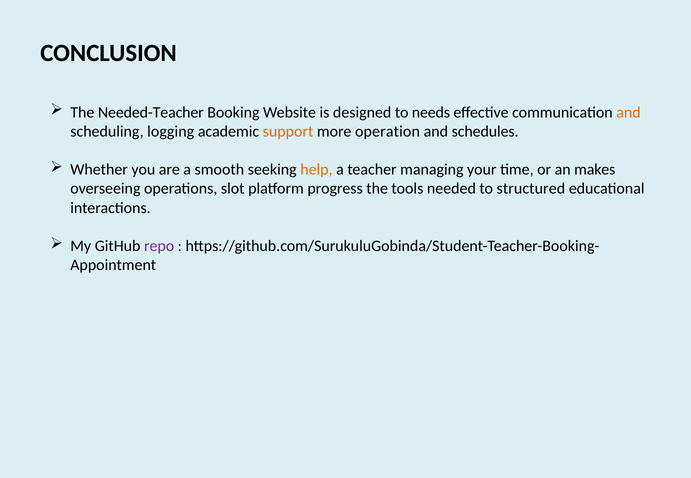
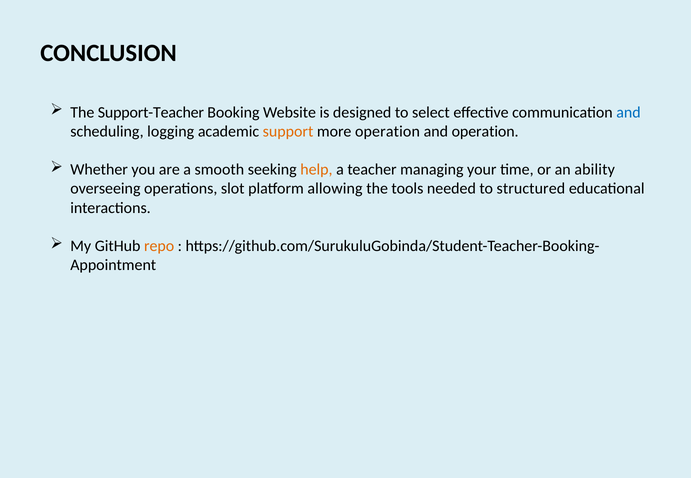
Needed-Teacher: Needed-Teacher -> Support-Teacher
needs: needs -> select
and at (629, 112) colour: orange -> blue
and schedules: schedules -> operation
makes: makes -> ability
progress: progress -> allowing
repo colour: purple -> orange
